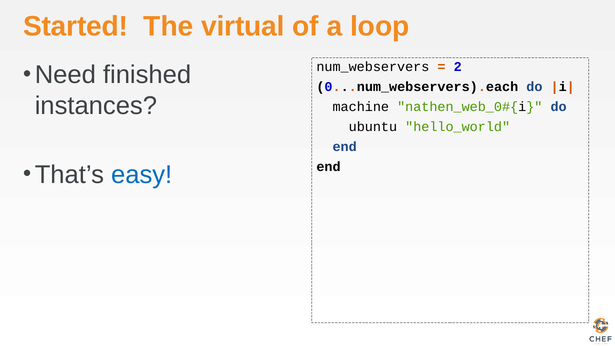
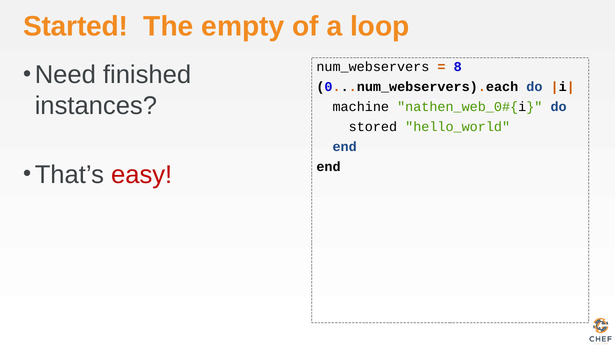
virtual: virtual -> empty
2: 2 -> 8
ubuntu: ubuntu -> stored
easy colour: blue -> red
